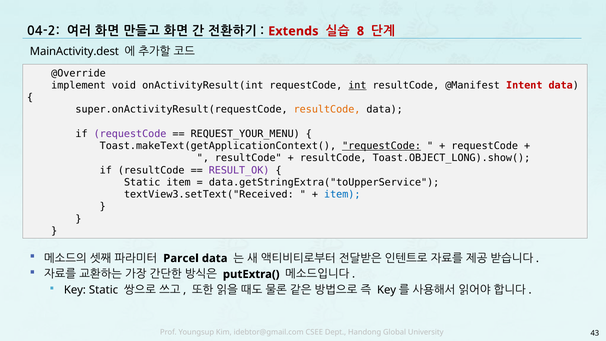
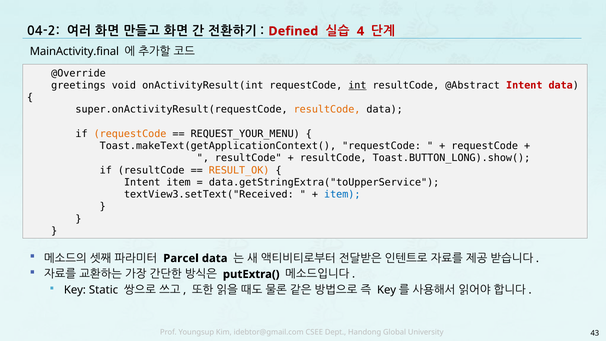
Extends: Extends -> Defined
8: 8 -> 4
MainActivity.dest: MainActivity.dest -> MainActivity.final
implement: implement -> greetings
@Manifest: @Manifest -> @Abstract
requestCode at (130, 134) colour: purple -> orange
requestCode at (382, 146) underline: present -> none
Toast.OBJECT_LONG).show(: Toast.OBJECT_LONG).show( -> Toast.BUTTON_LONG).show(
RESULT_OK colour: purple -> orange
Static at (142, 182): Static -> Intent
